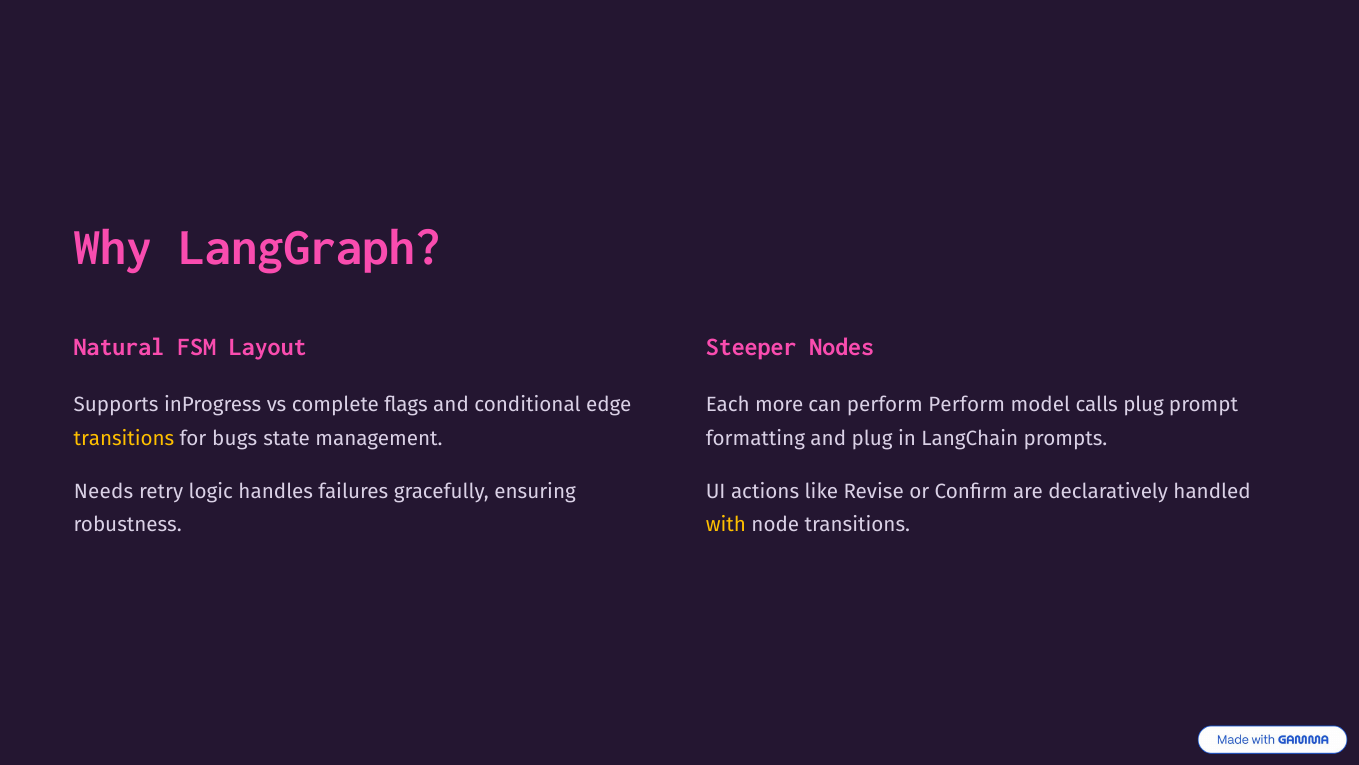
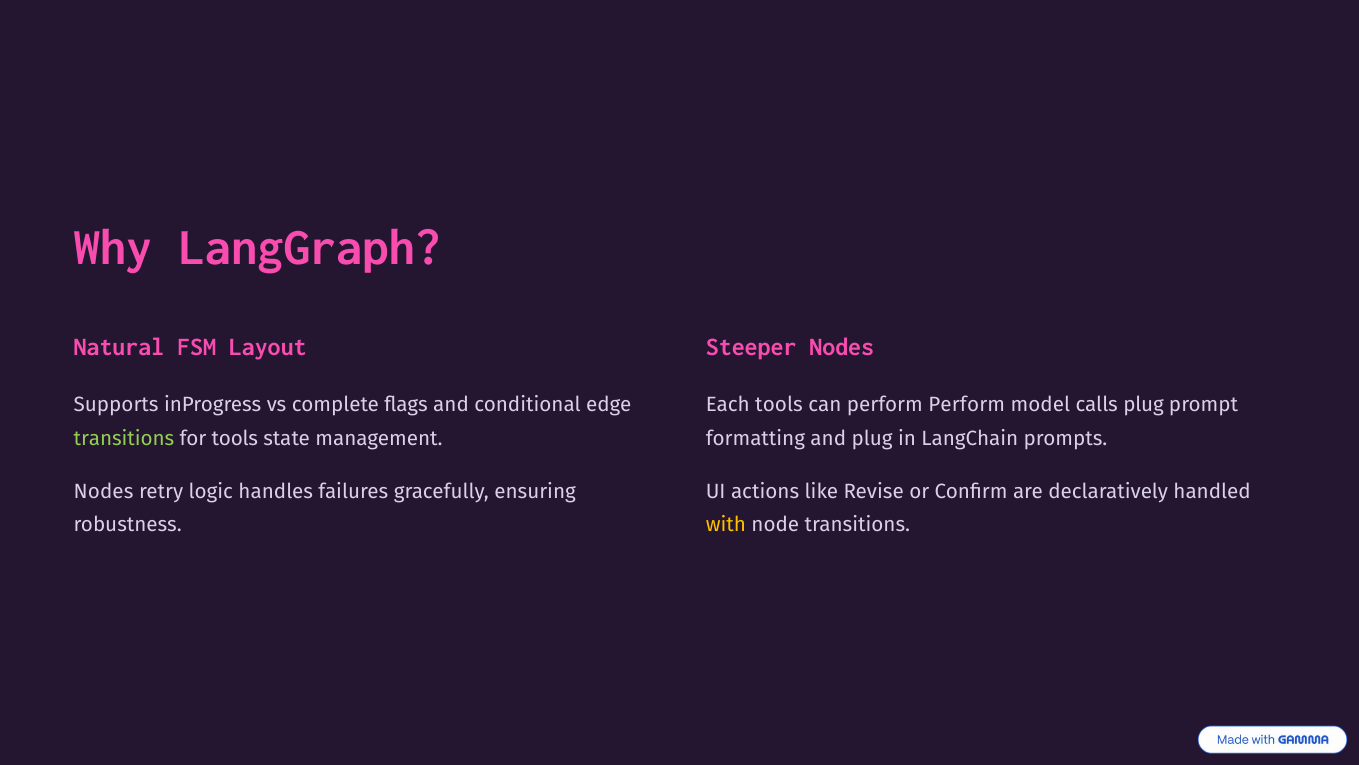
Each more: more -> tools
transitions at (124, 438) colour: yellow -> light green
for bugs: bugs -> tools
Needs at (104, 491): Needs -> Nodes
